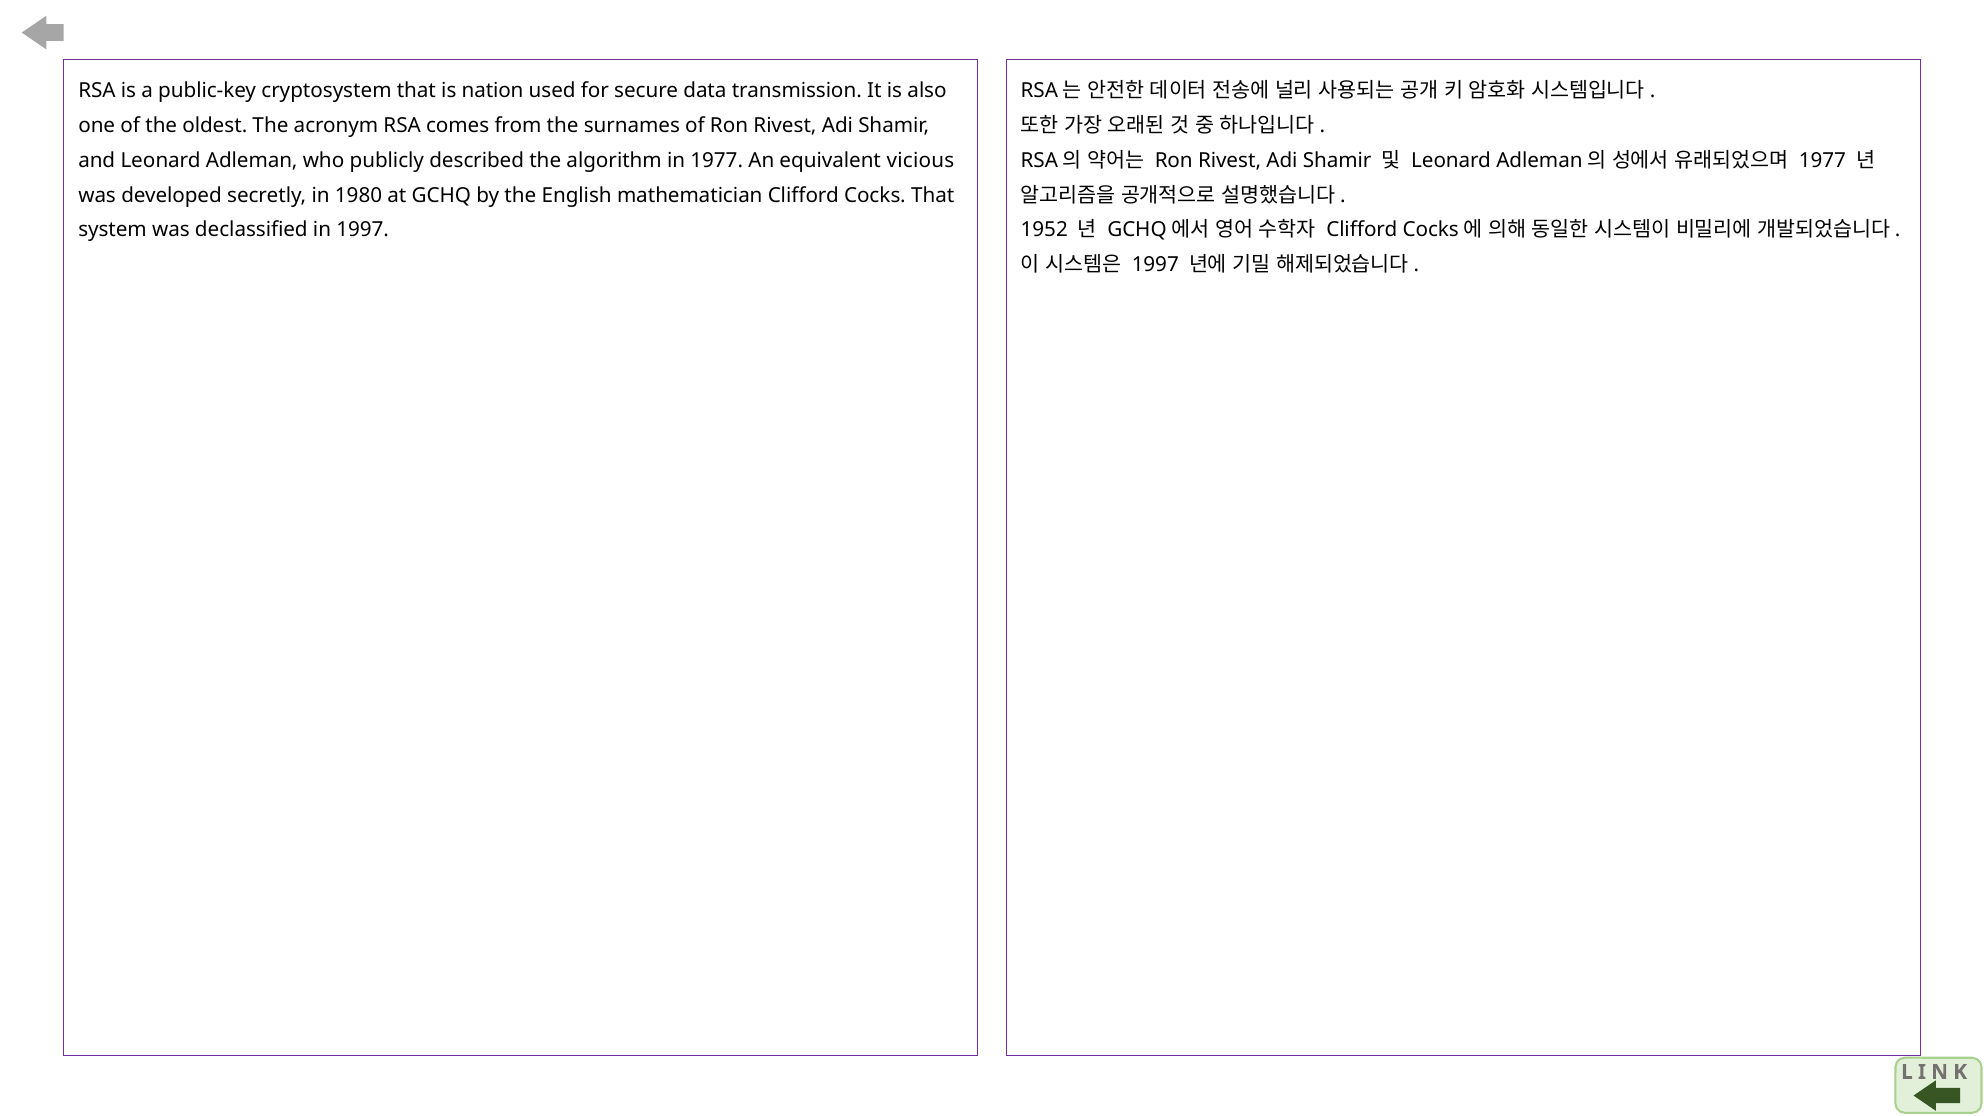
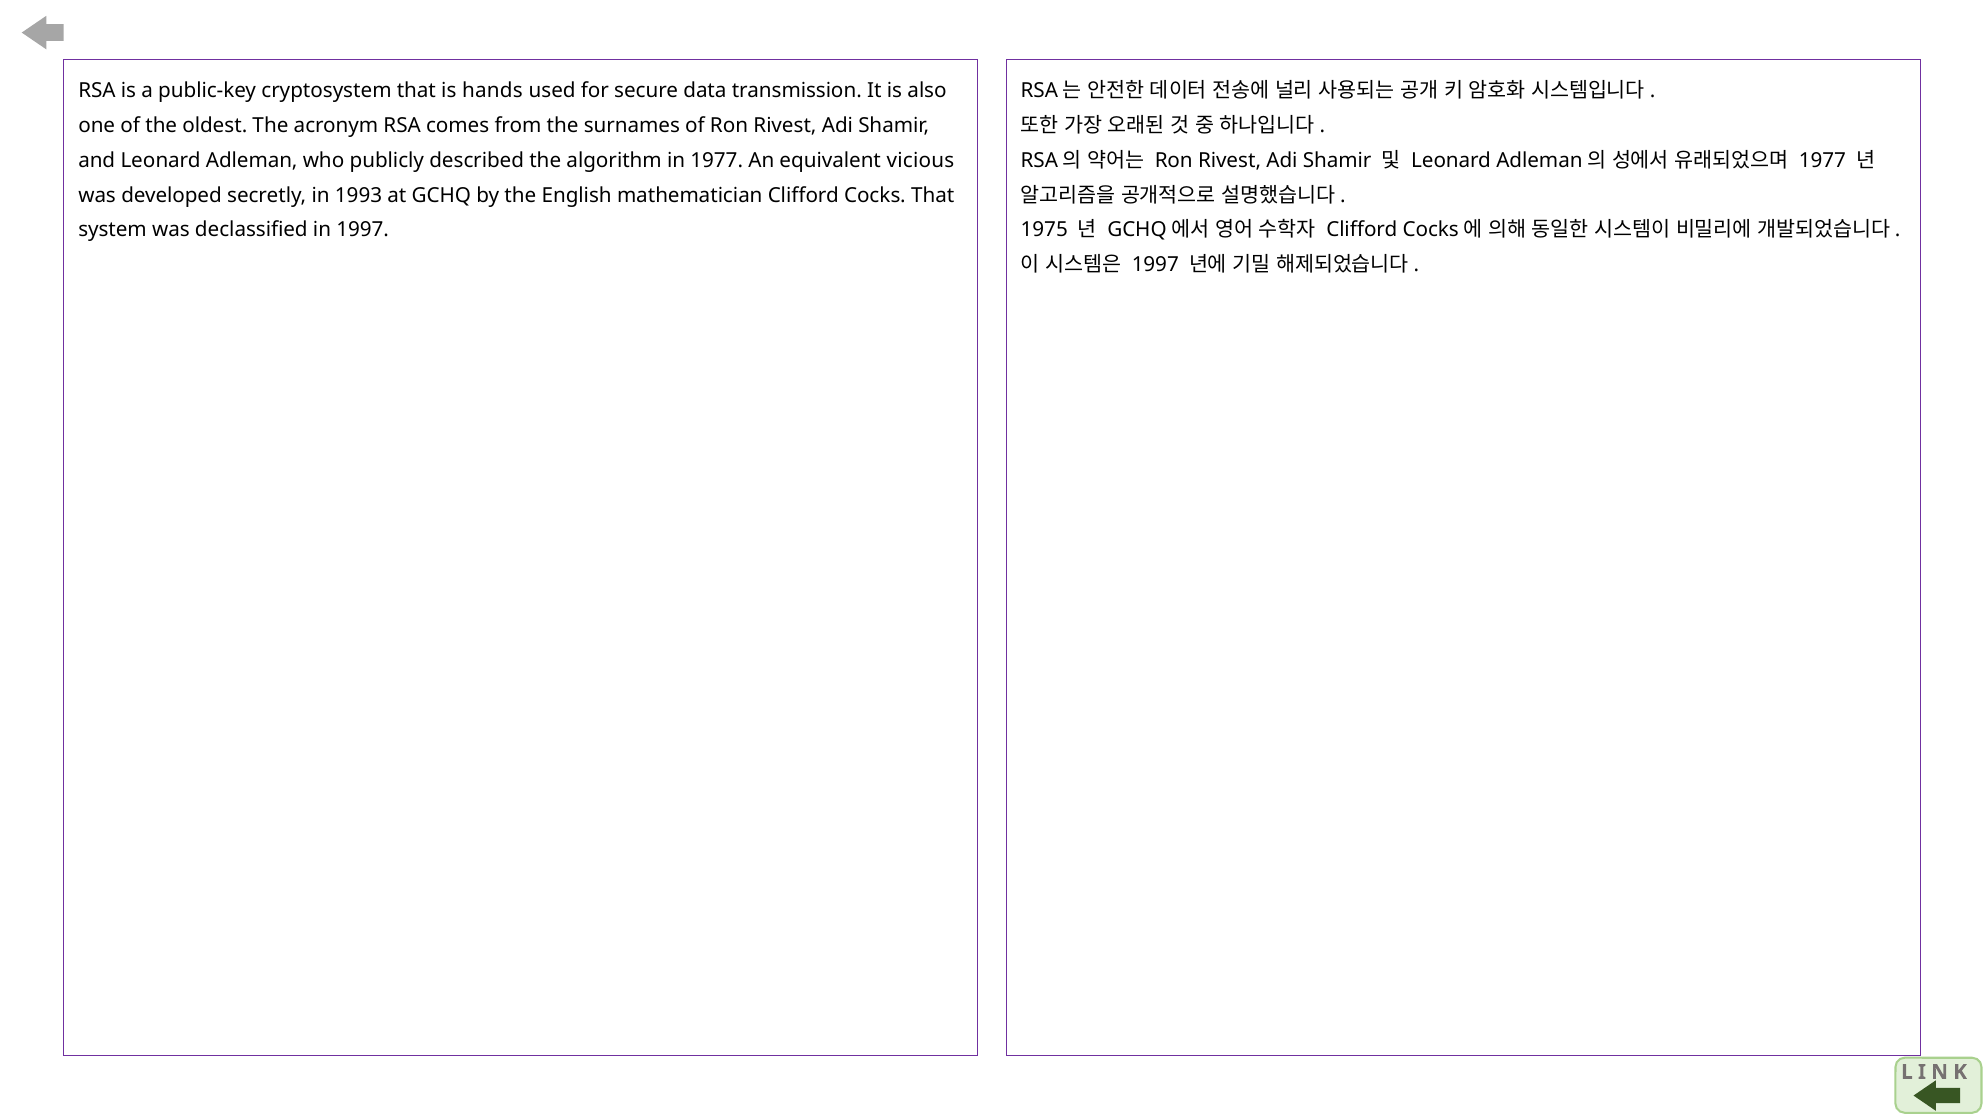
nation: nation -> hands
1980: 1980 -> 1993
1952: 1952 -> 1975
